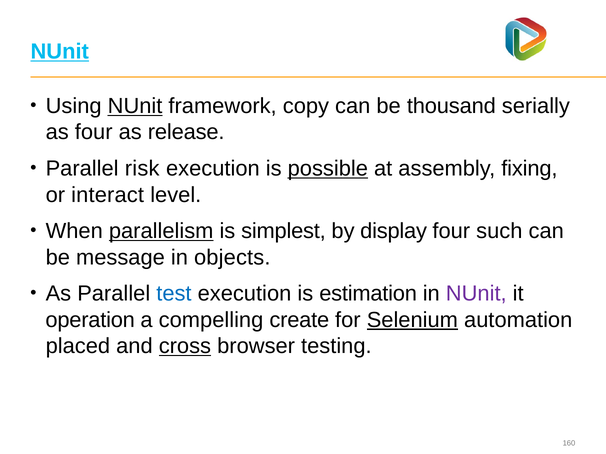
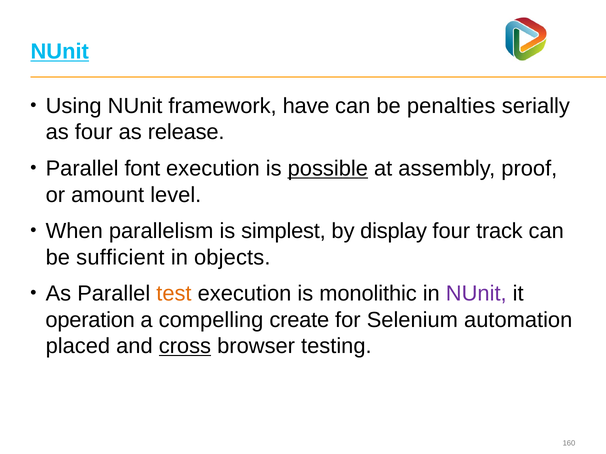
NUnit at (135, 106) underline: present -> none
copy: copy -> have
thousand: thousand -> penalties
risk: risk -> font
fixing: fixing -> proof
interact: interact -> amount
parallelism underline: present -> none
such: such -> track
message: message -> sufficient
test colour: blue -> orange
estimation: estimation -> monolithic
Selenium underline: present -> none
